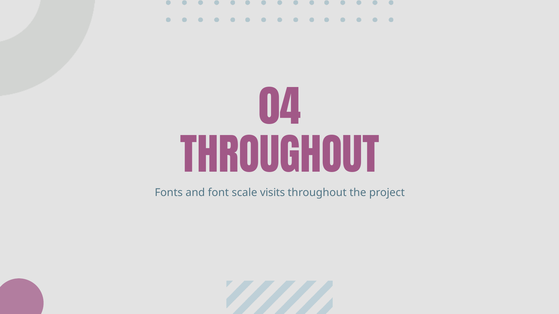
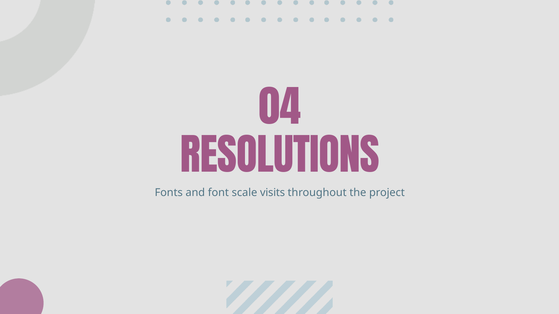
THROUGHOUT at (280, 158): THROUGHOUT -> RESOLUTIONS
